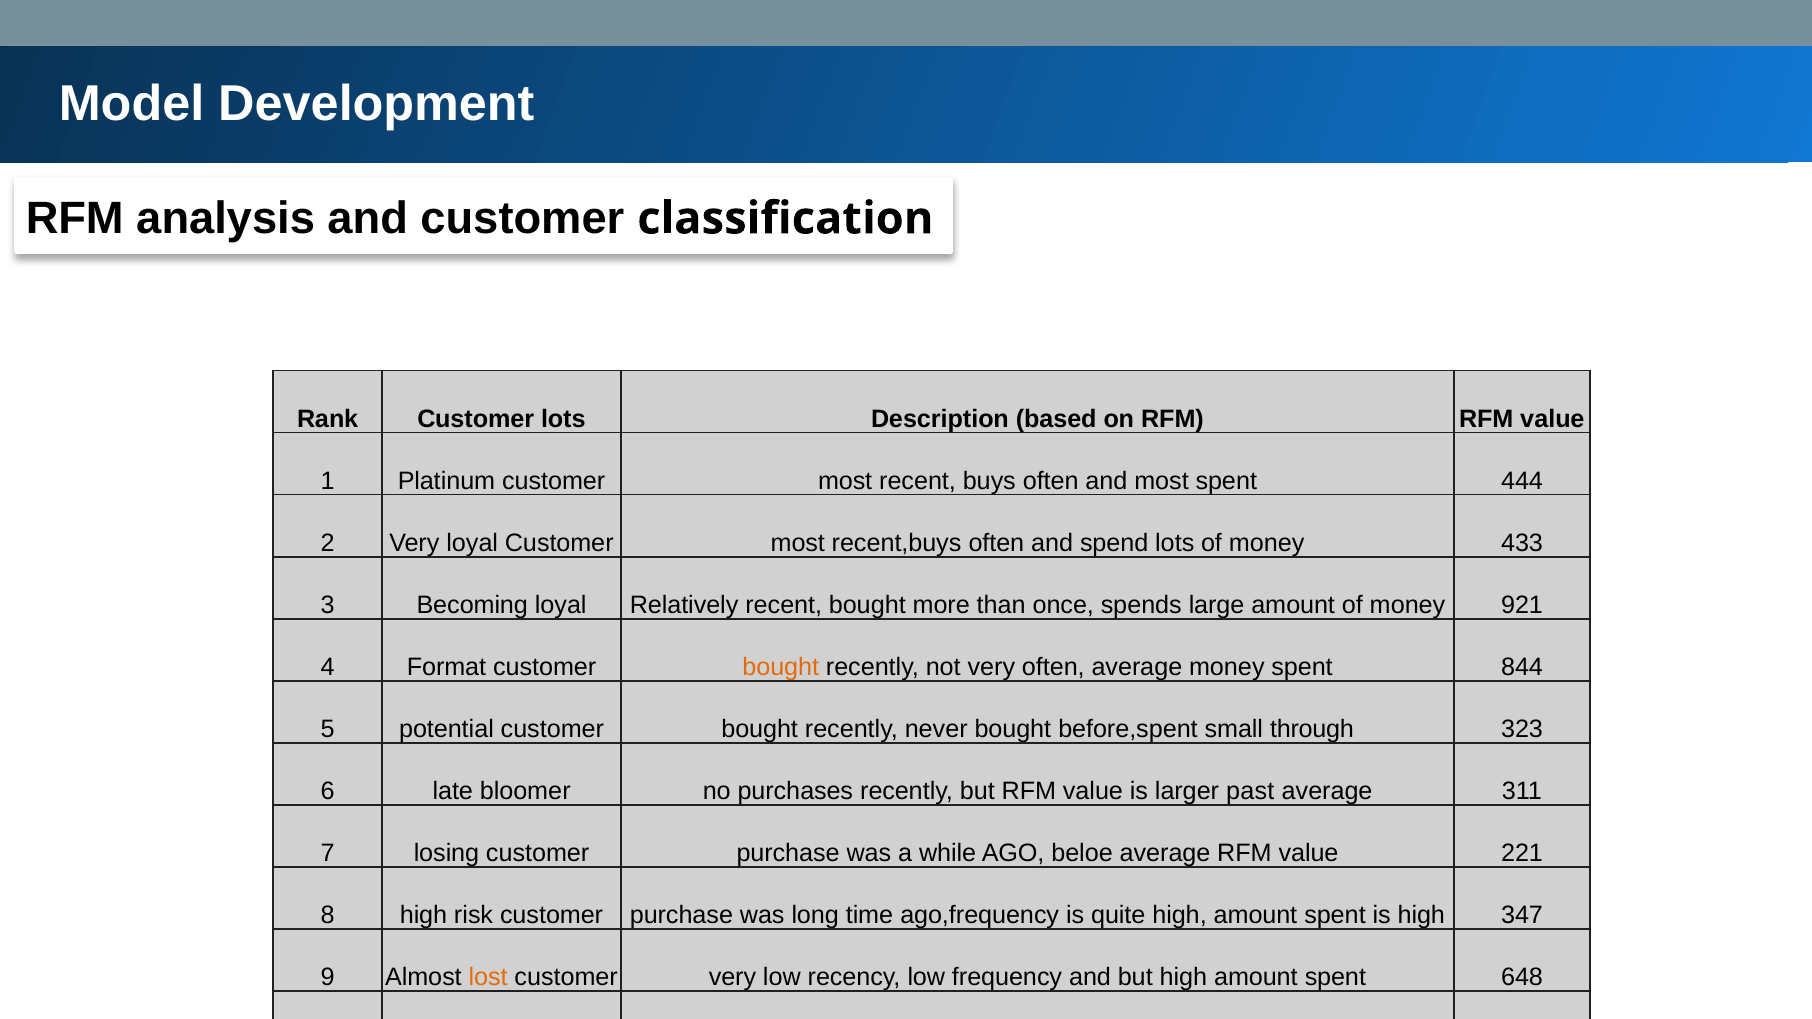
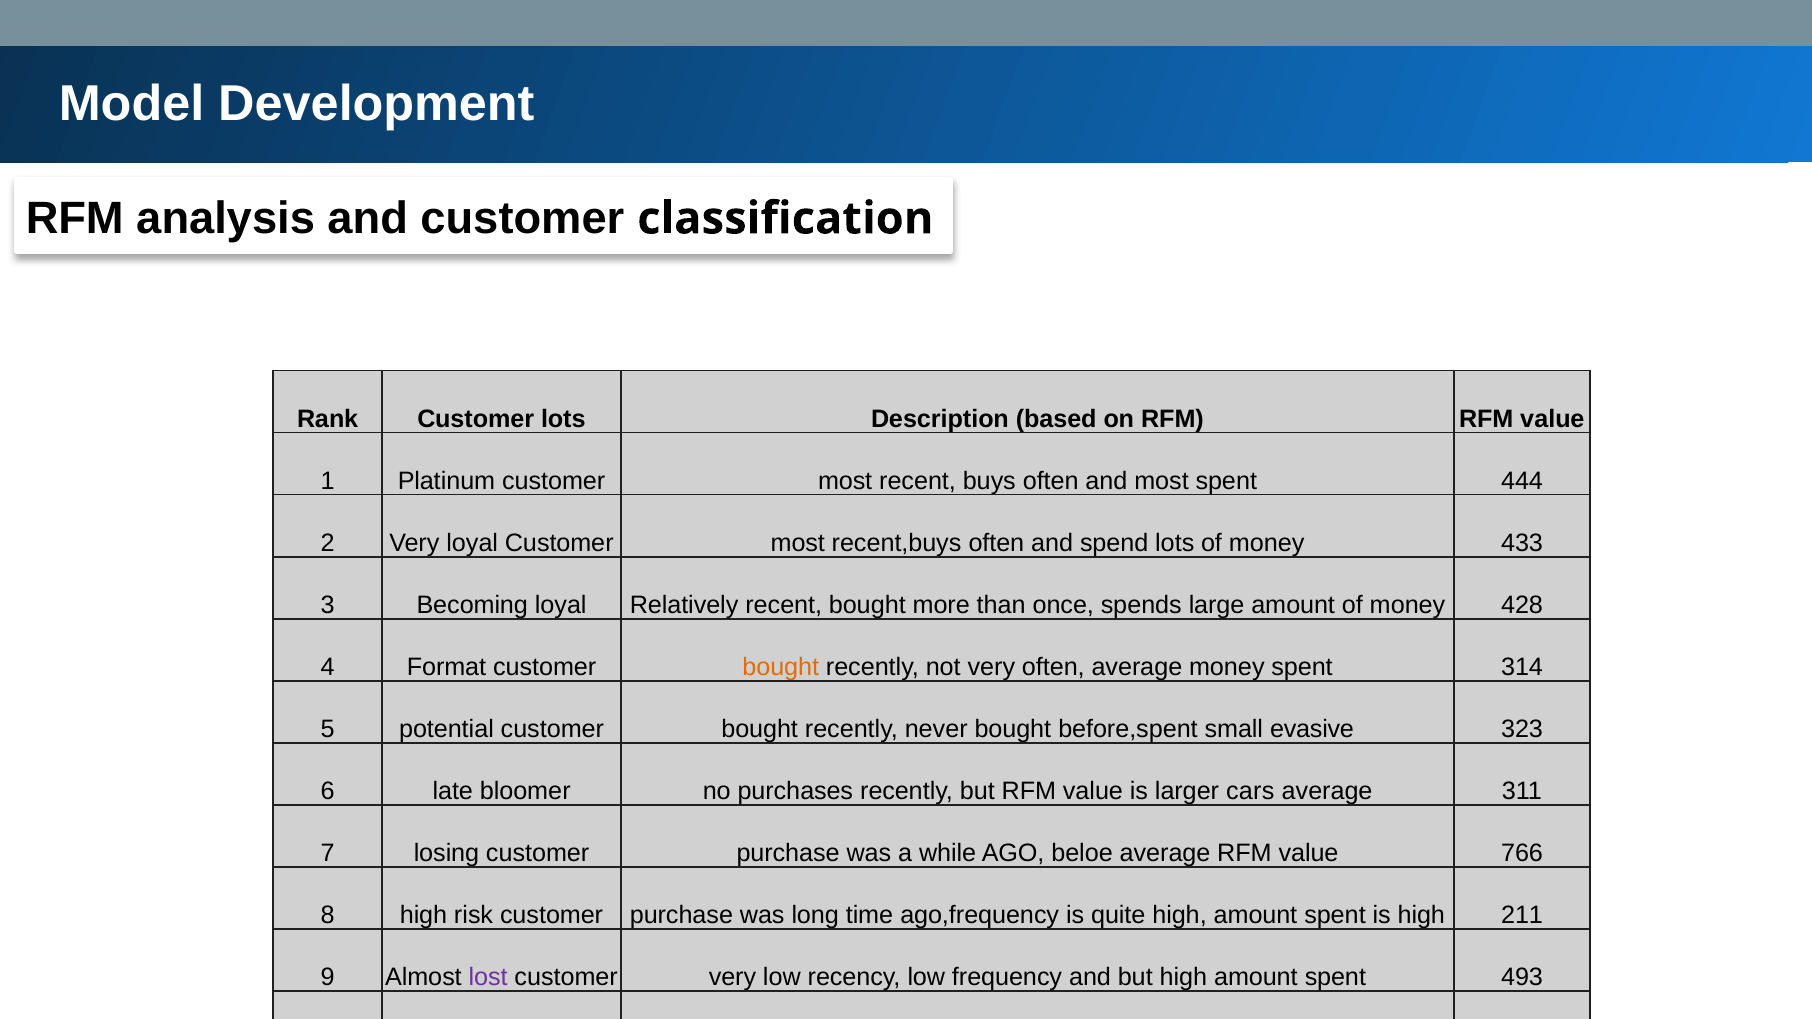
921: 921 -> 428
844: 844 -> 314
small through: through -> evasive
past: past -> cars
221: 221 -> 766
347: 347 -> 211
lost at (488, 978) colour: orange -> purple
648: 648 -> 493
